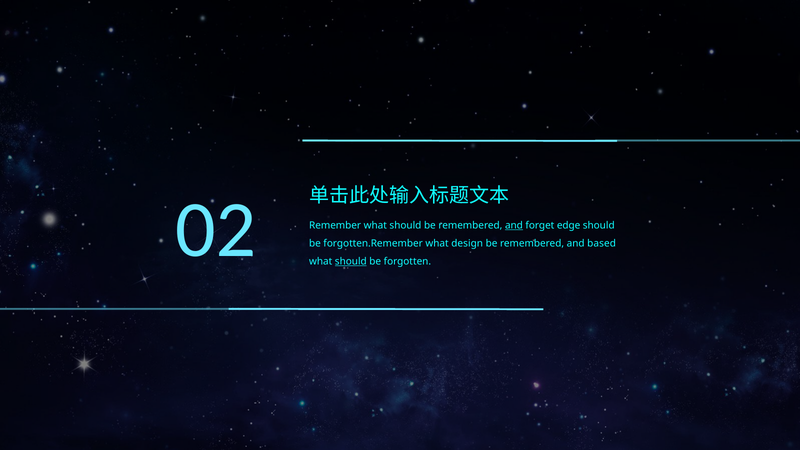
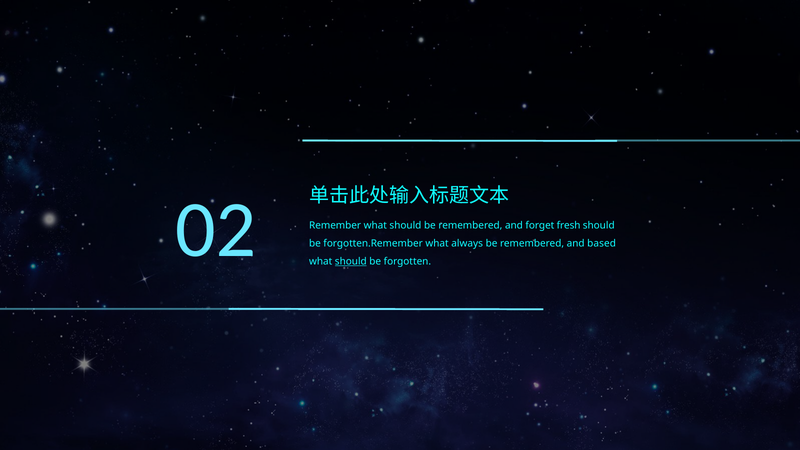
and at (514, 225) underline: present -> none
edge: edge -> fresh
design: design -> always
